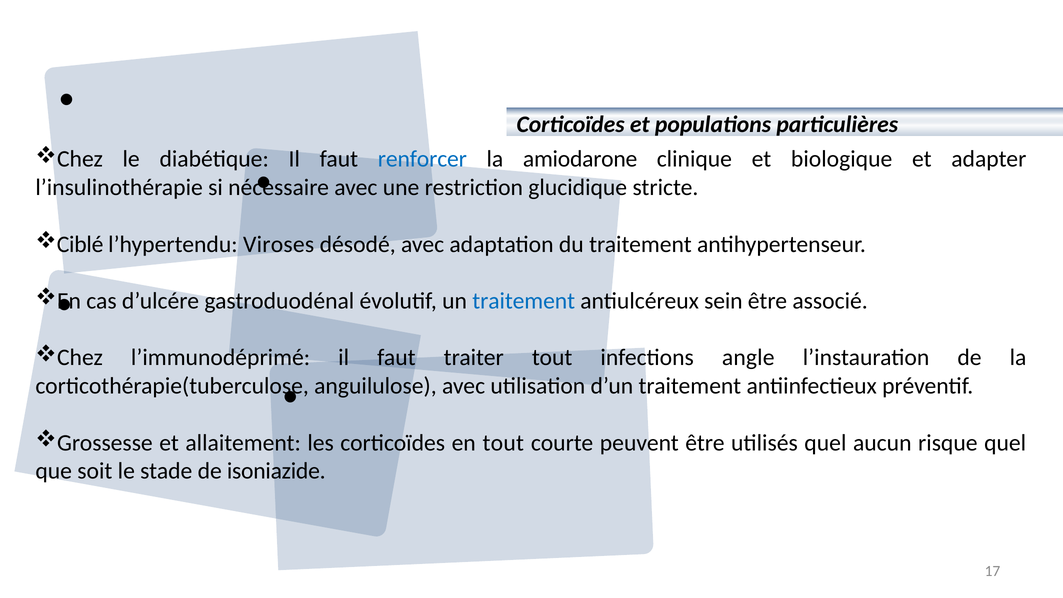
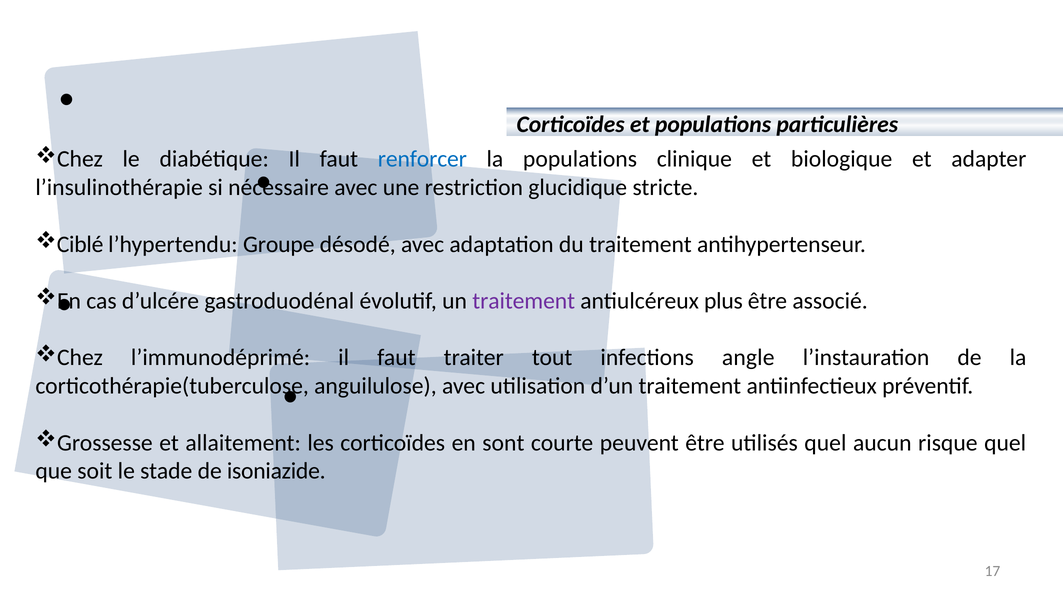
la amiodarone: amiodarone -> populations
Viroses: Viroses -> Groupe
traitement at (524, 301) colour: blue -> purple
sein: sein -> plus
en tout: tout -> sont
